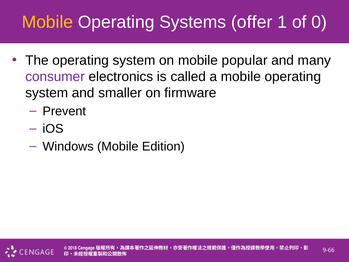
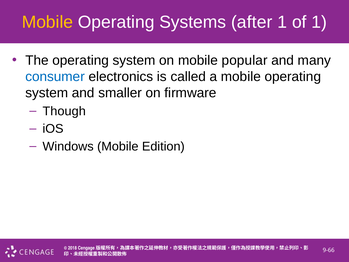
offer: offer -> after
of 0: 0 -> 1
consumer colour: purple -> blue
Prevent: Prevent -> Though
